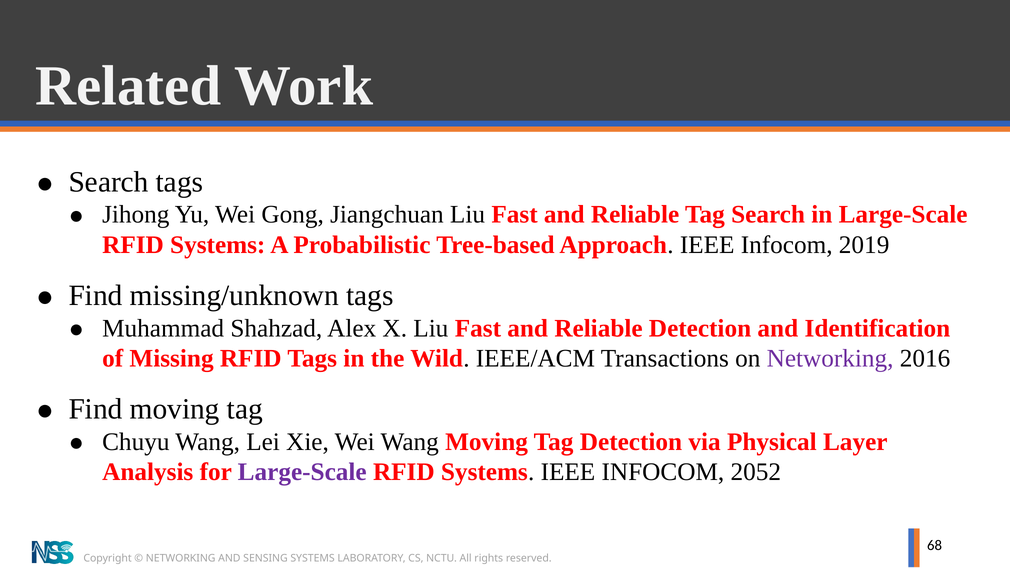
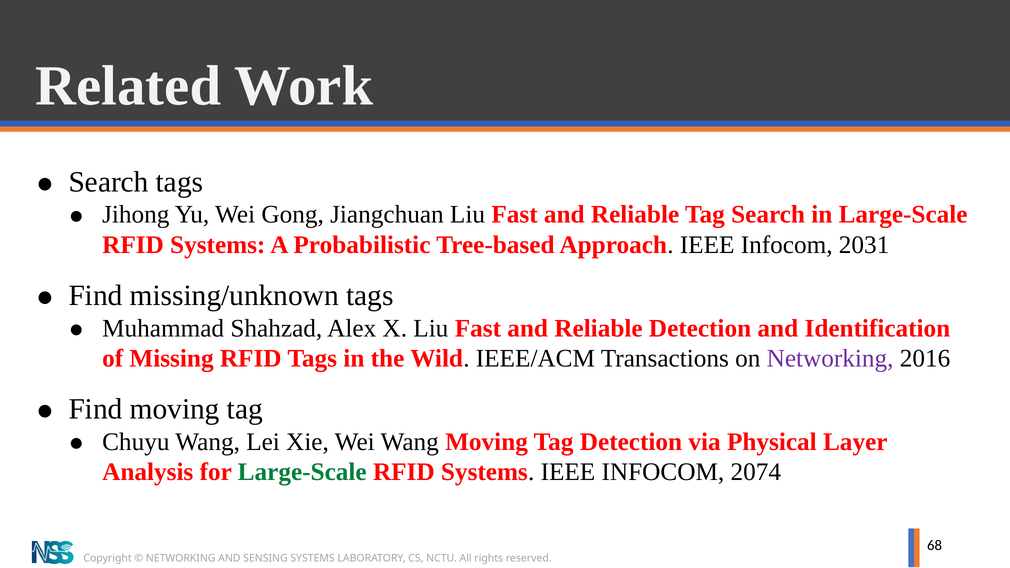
2019: 2019 -> 2031
Large-Scale at (302, 472) colour: purple -> green
2052: 2052 -> 2074
